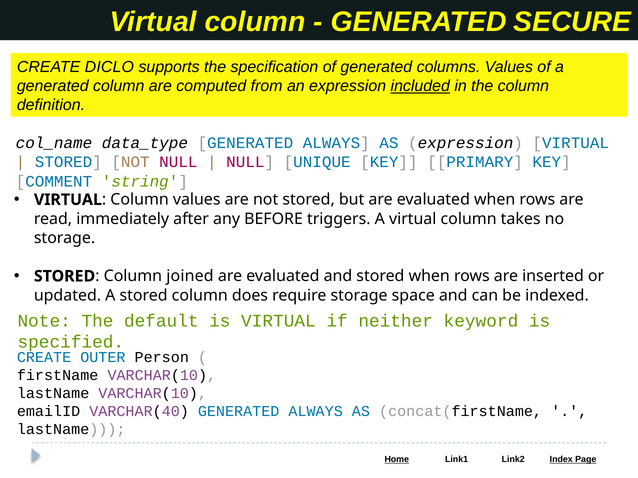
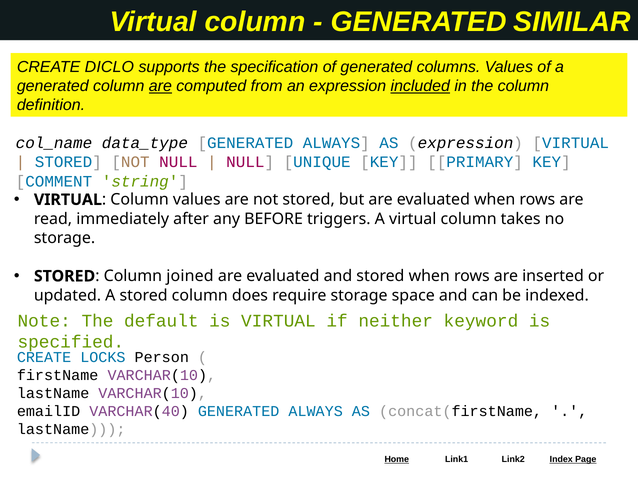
SECURE: SECURE -> SIMILAR
are at (160, 86) underline: none -> present
OUTER: OUTER -> LOCKS
